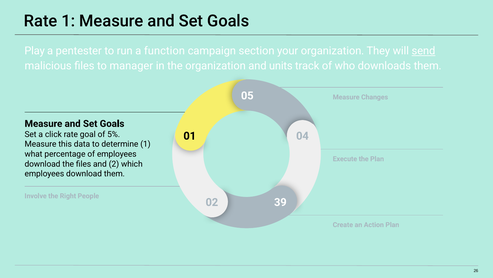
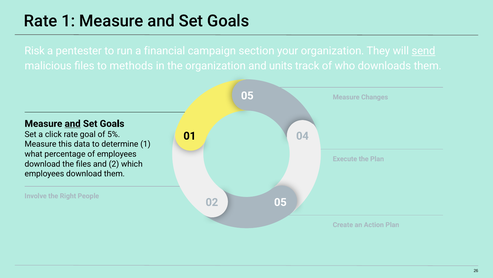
Play: Play -> Risk
function: function -> financial
manager: manager -> methods
and at (73, 123) underline: none -> present
02 39: 39 -> 05
